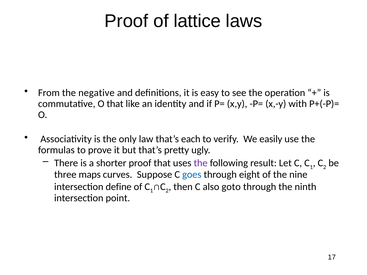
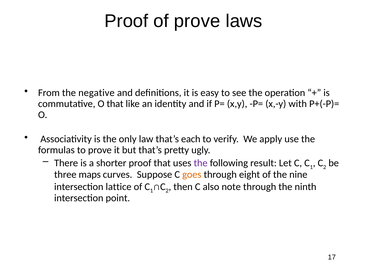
of lattice: lattice -> prove
easily: easily -> apply
goes colour: blue -> orange
define: define -> lattice
goto: goto -> note
